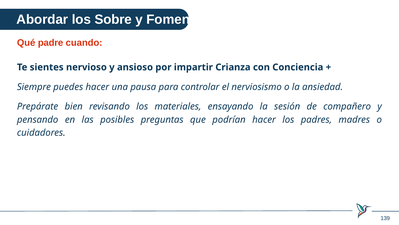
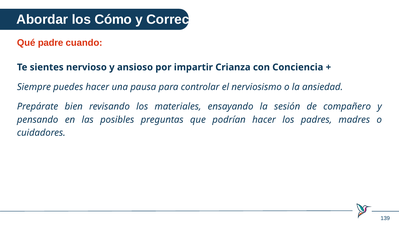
Sobre: Sobre -> Cómo
Fomenta: Fomenta -> Correcto
